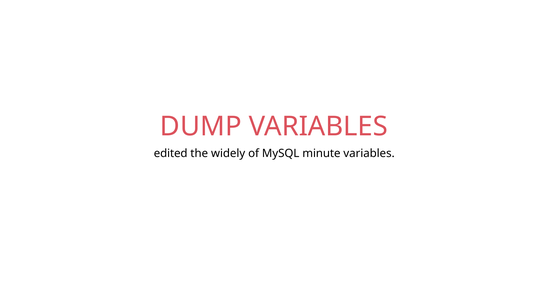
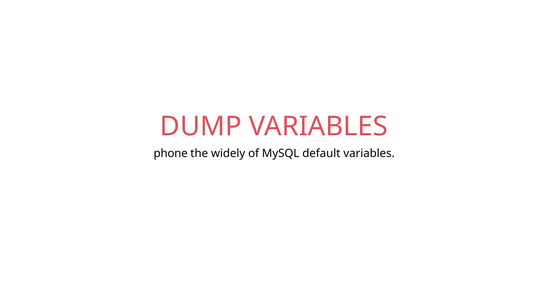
edited: edited -> phone
minute: minute -> default
